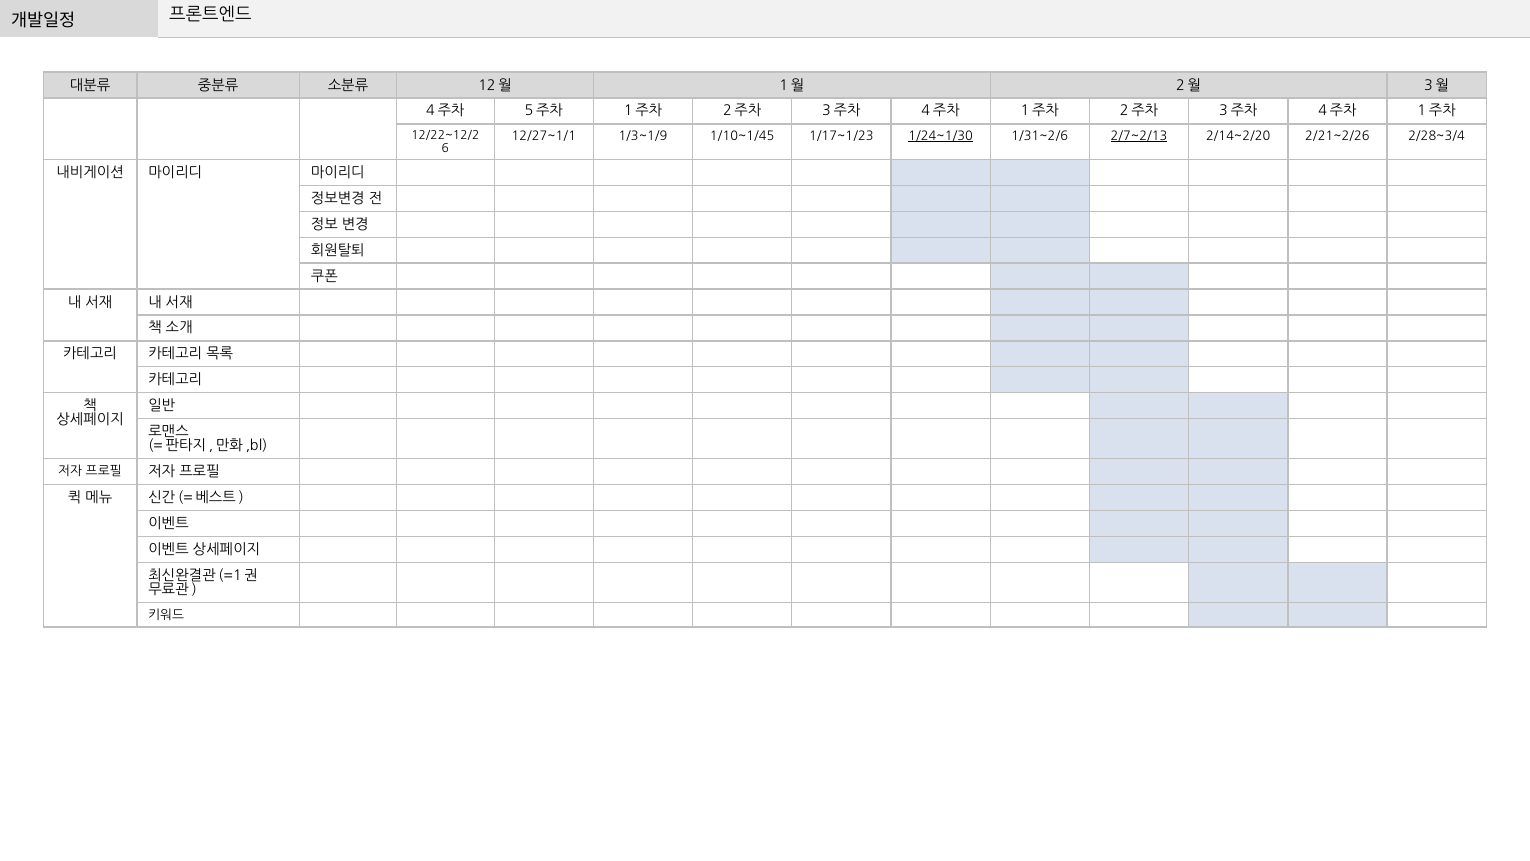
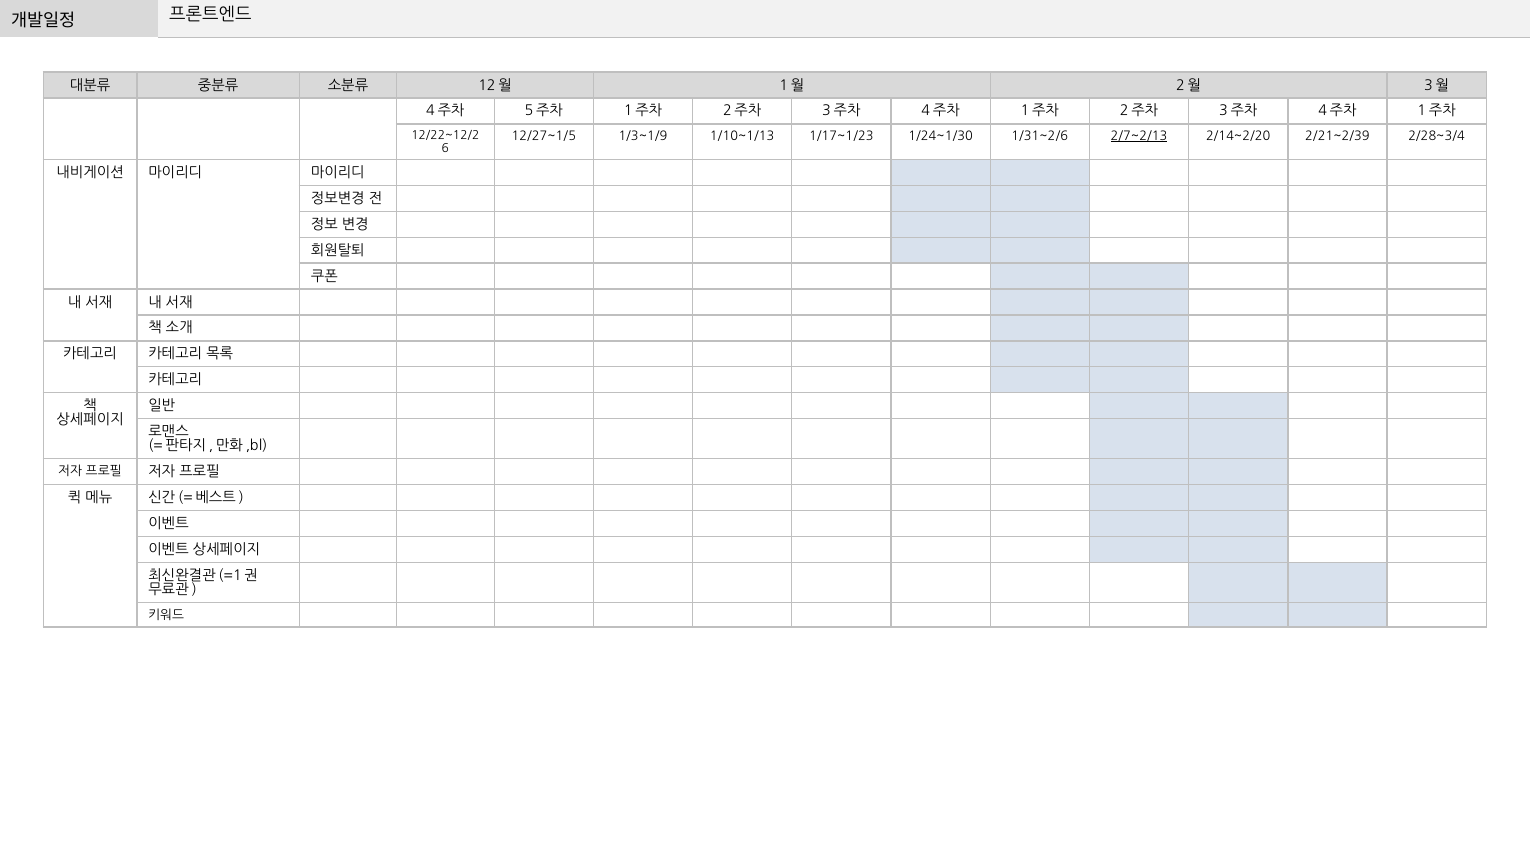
12/27~1/1: 12/27~1/1 -> 12/27~1/5
1/10~1/45: 1/10~1/45 -> 1/10~1/13
1/24~1/30 underline: present -> none
2/21~2/26: 2/21~2/26 -> 2/21~2/39
